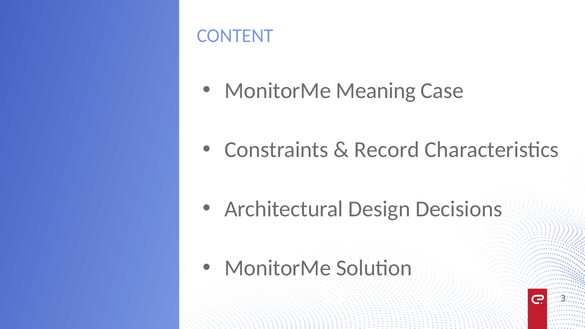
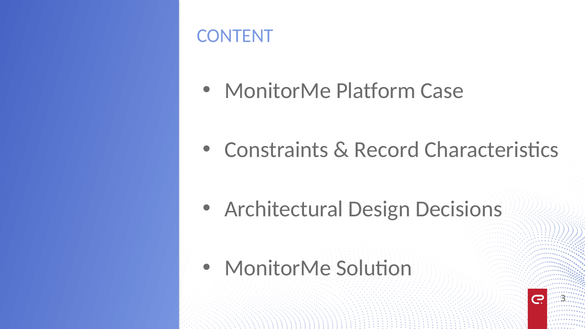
Meaning: Meaning -> Platform
